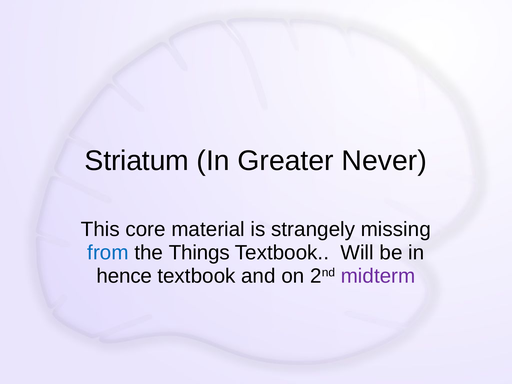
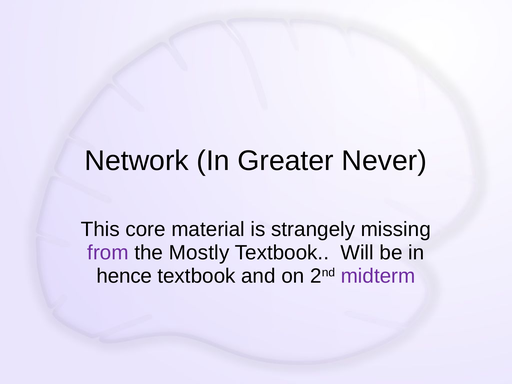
Striatum: Striatum -> Network
from colour: blue -> purple
Things: Things -> Mostly
